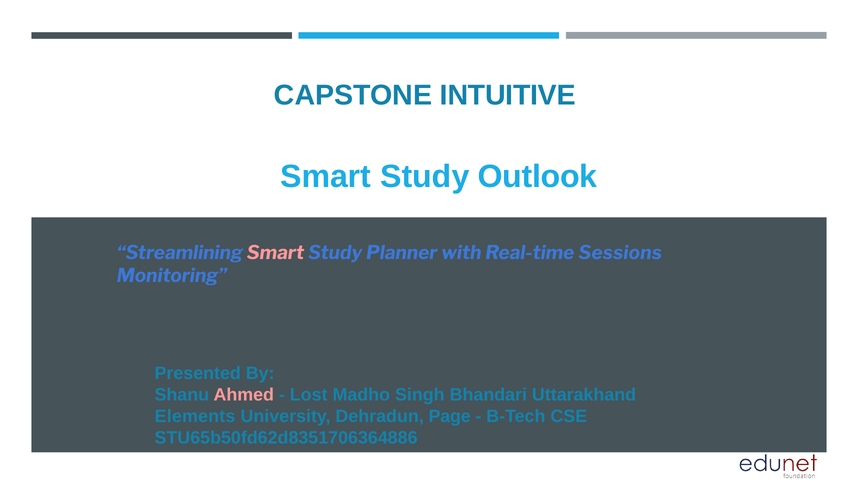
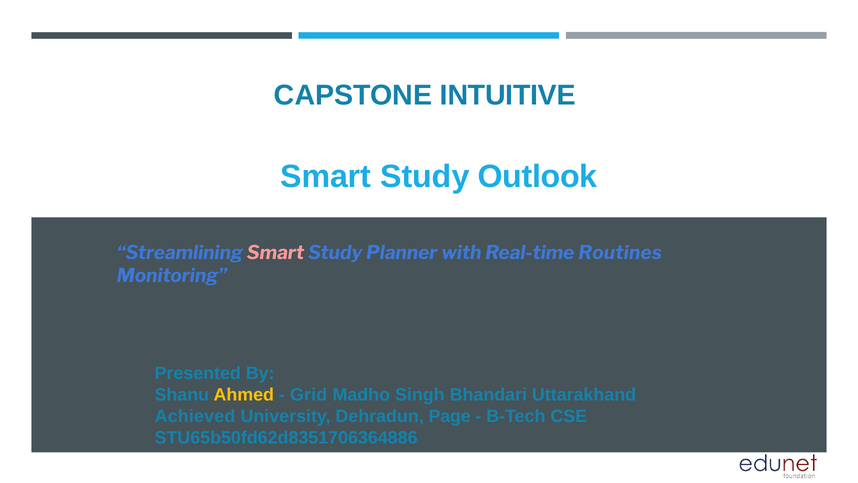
Sessions: Sessions -> Routines
Ahmed colour: pink -> yellow
Lost: Lost -> Grid
Elements: Elements -> Achieved
